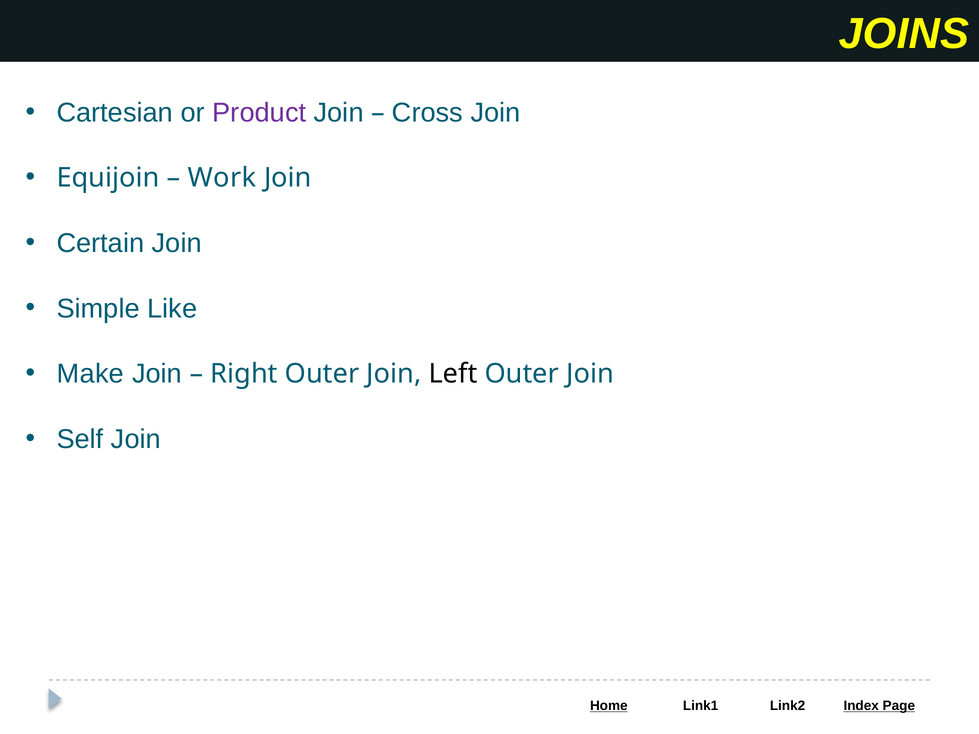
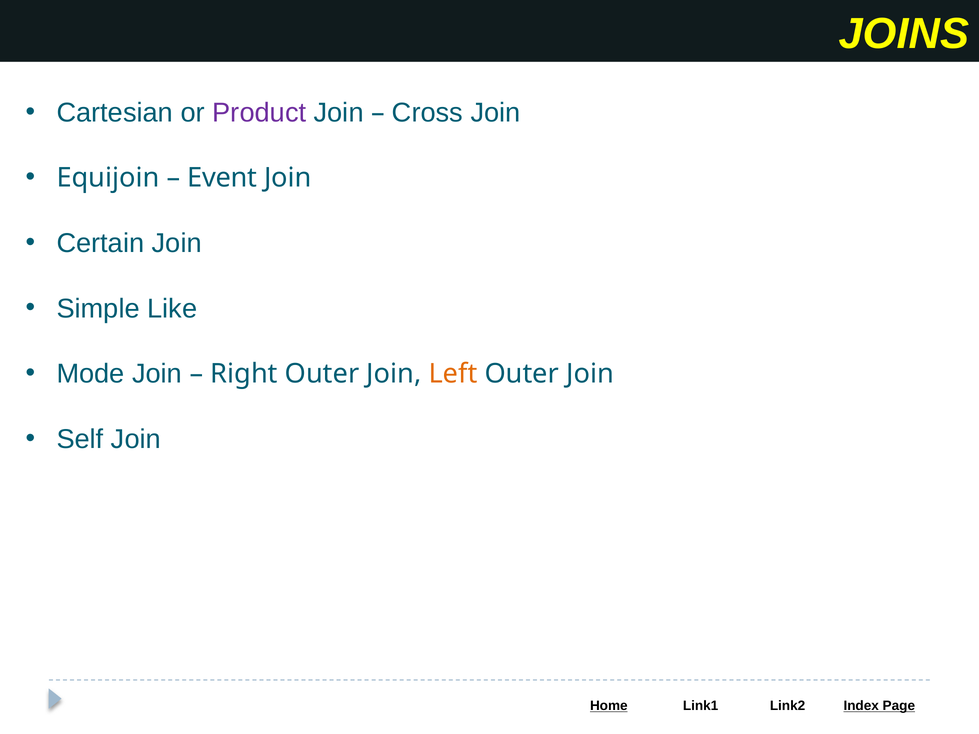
Work: Work -> Event
Make: Make -> Mode
Left colour: black -> orange
